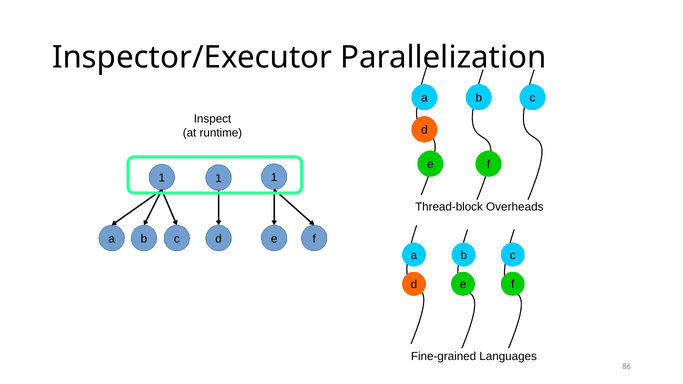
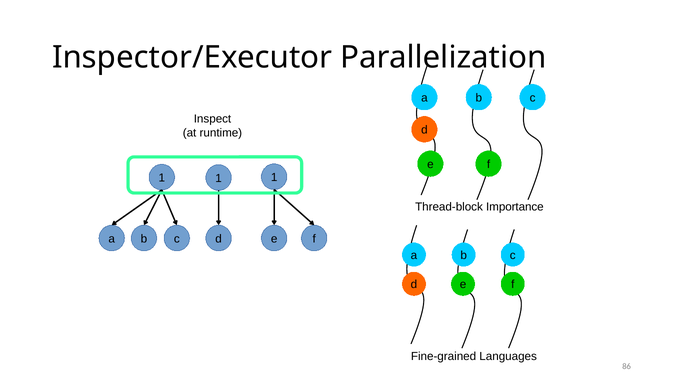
Overheads: Overheads -> Importance
